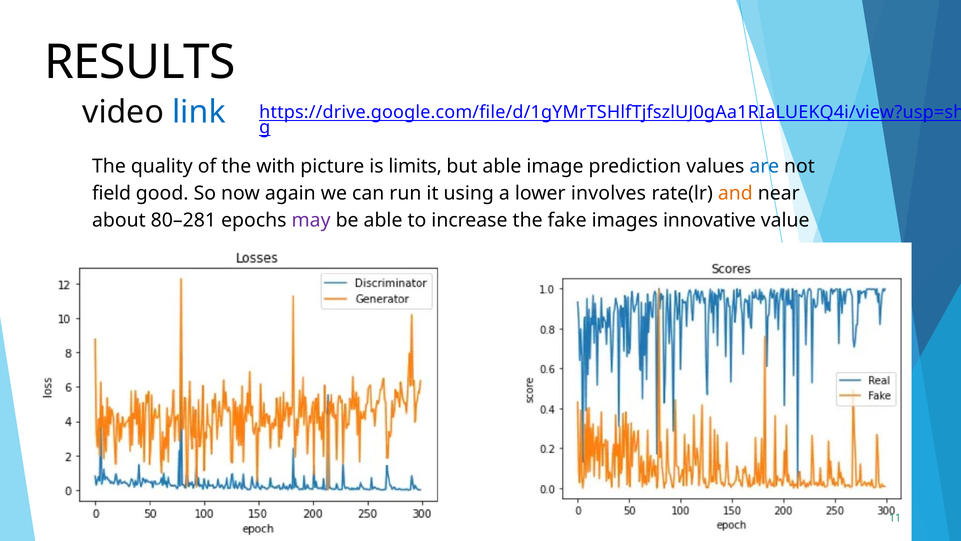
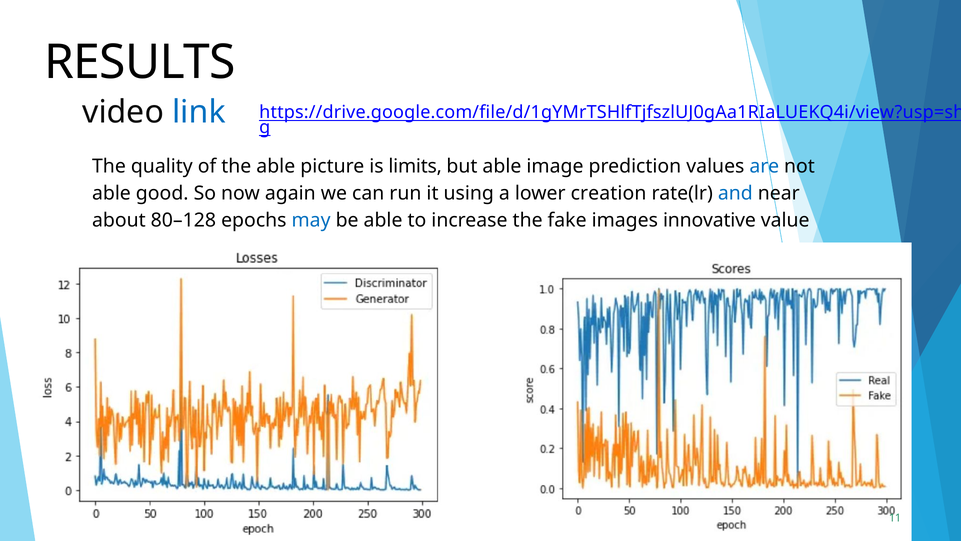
the with: with -> able
field at (112, 193): field -> able
involves: involves -> creation
and colour: orange -> blue
80–281: 80–281 -> 80–128
may colour: purple -> blue
